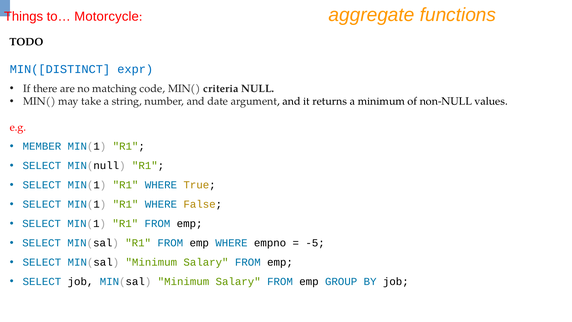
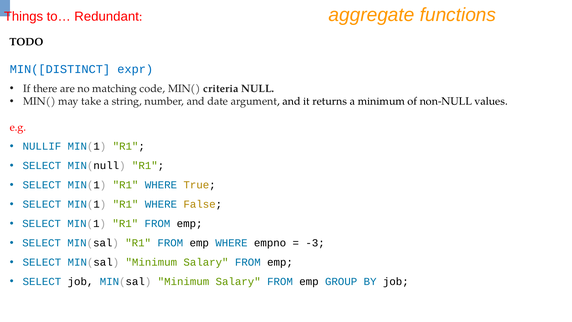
Motorcycle: Motorcycle -> Redundant
MEMBER: MEMBER -> NULLIF
-5: -5 -> -3
